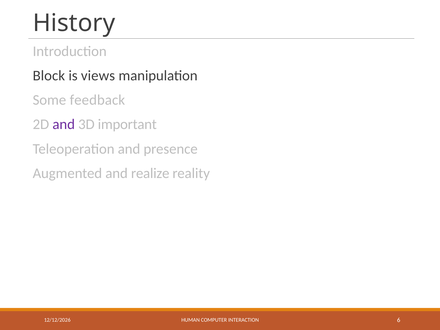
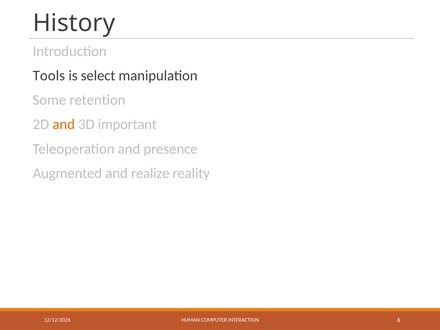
Block: Block -> Tools
views: views -> select
feedback: feedback -> retention
and at (64, 124) colour: purple -> orange
